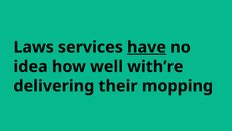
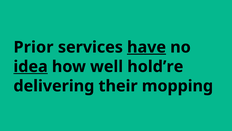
Laws: Laws -> Prior
idea underline: none -> present
with’re: with’re -> hold’re
